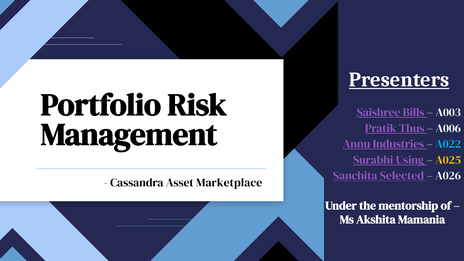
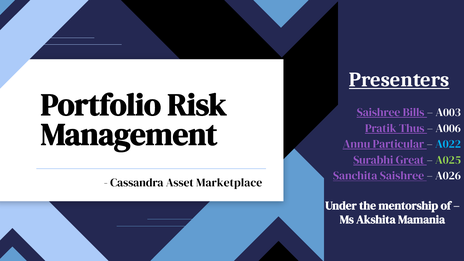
Industries: Industries -> Particular
Using: Using -> Great
A025 colour: yellow -> light green
Sanchita Selected: Selected -> Saishree
